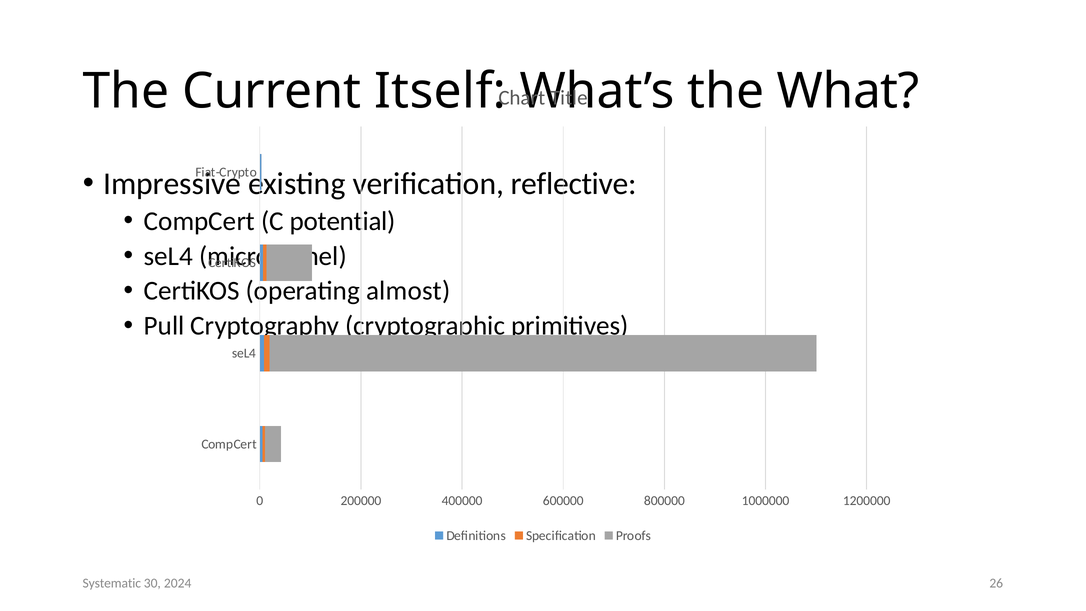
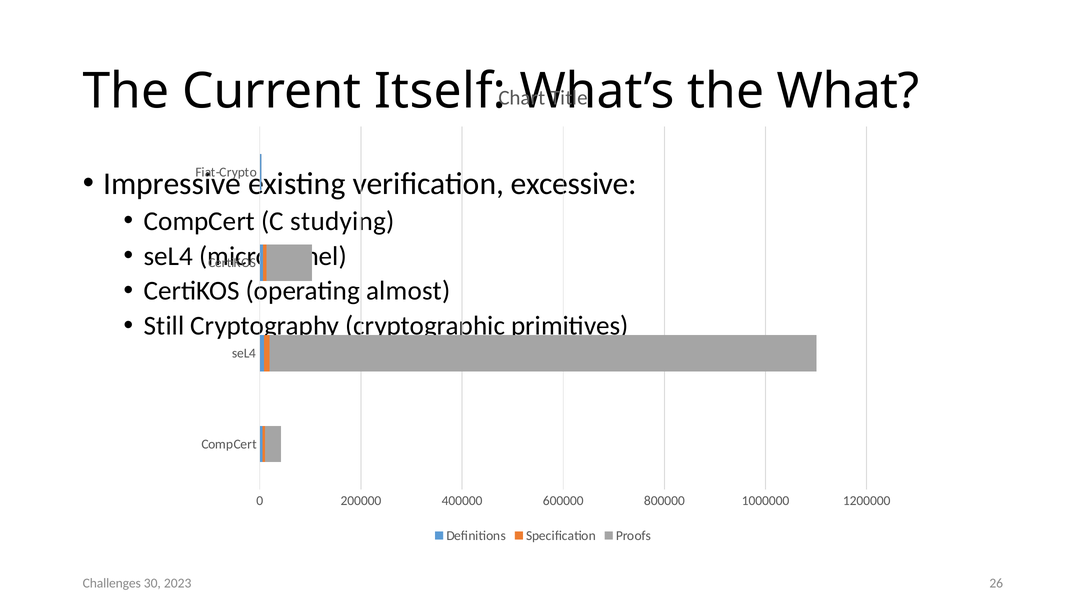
reflective: reflective -> excessive
potential: potential -> studying
Pull: Pull -> Still
Systematic: Systematic -> Challenges
2024: 2024 -> 2023
